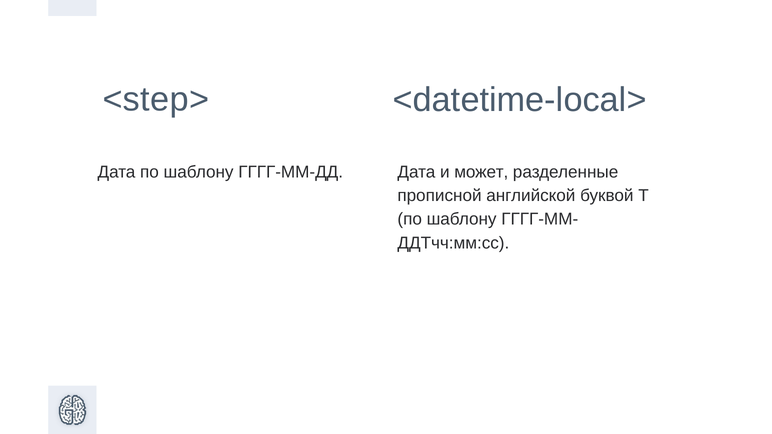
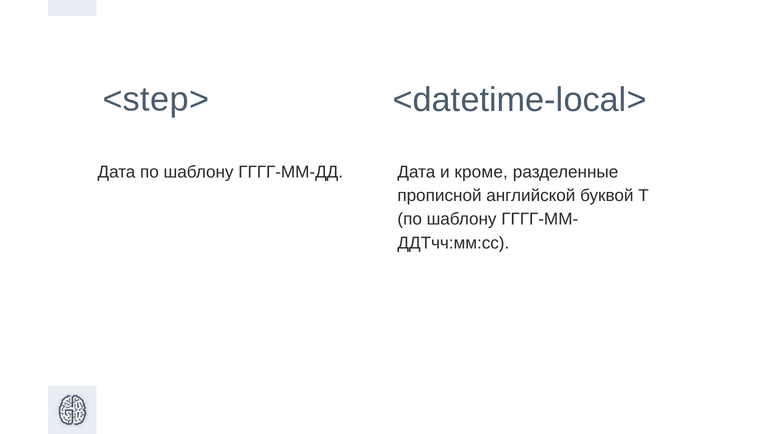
может: может -> кроме
